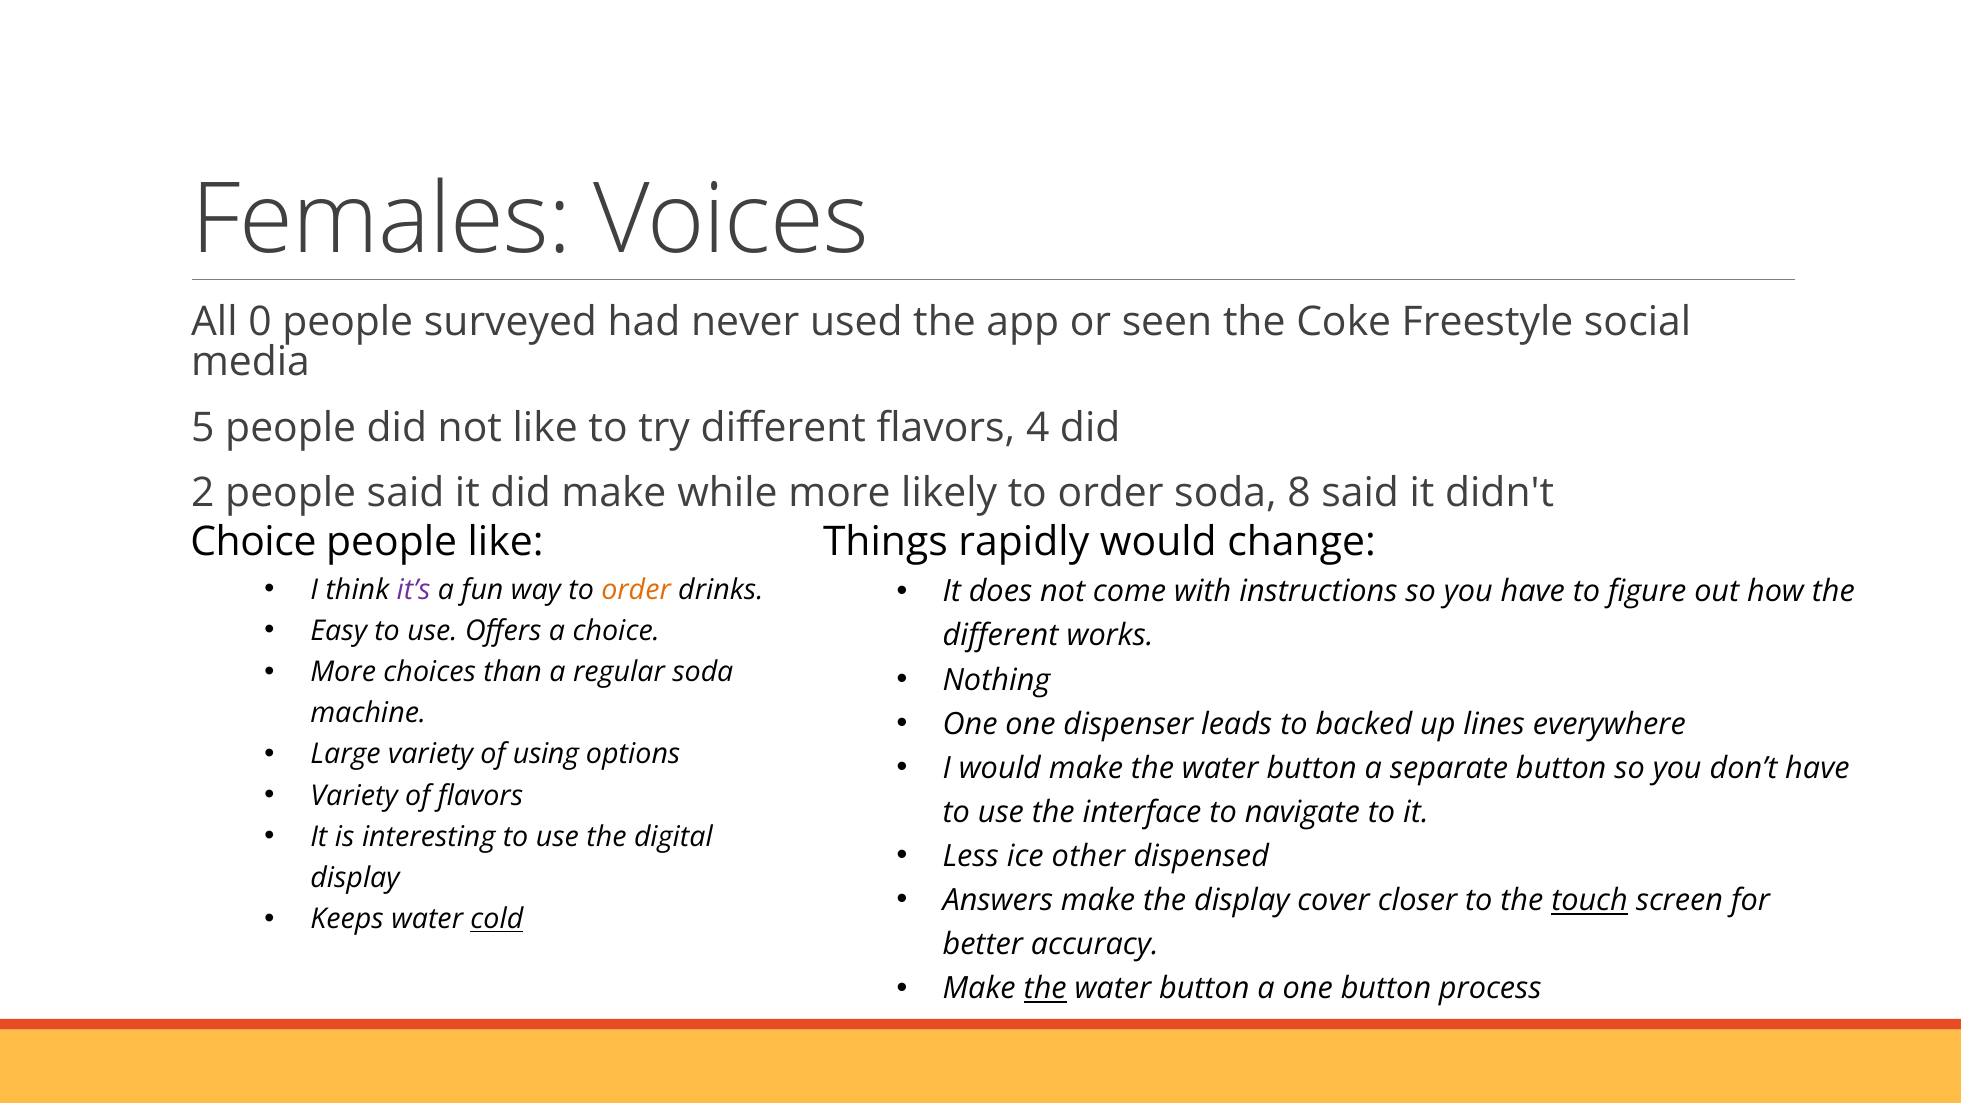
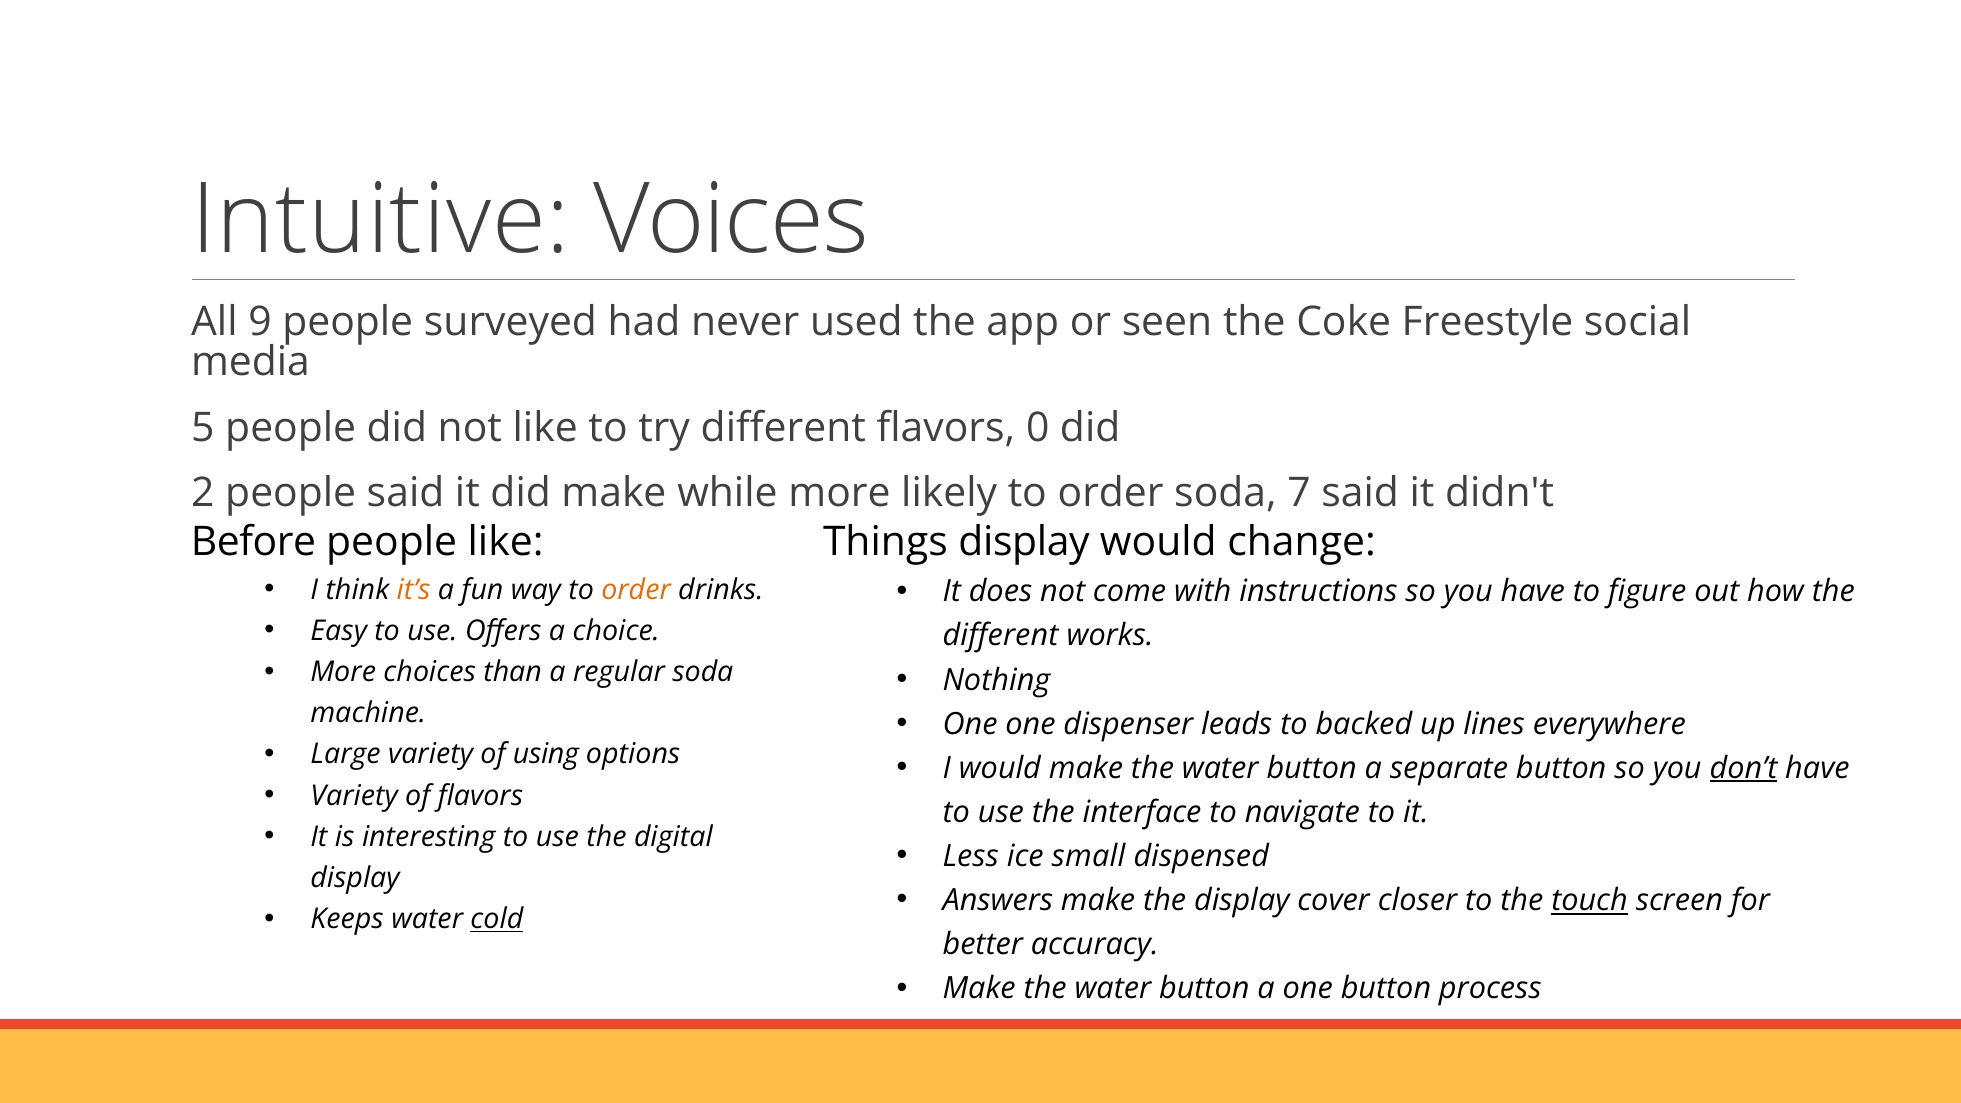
Females: Females -> Intuitive
0: 0 -> 9
4: 4 -> 0
8: 8 -> 7
Choice at (253, 542): Choice -> Before
Things rapidly: rapidly -> display
it’s colour: purple -> orange
don’t underline: none -> present
other: other -> small
the at (1045, 989) underline: present -> none
